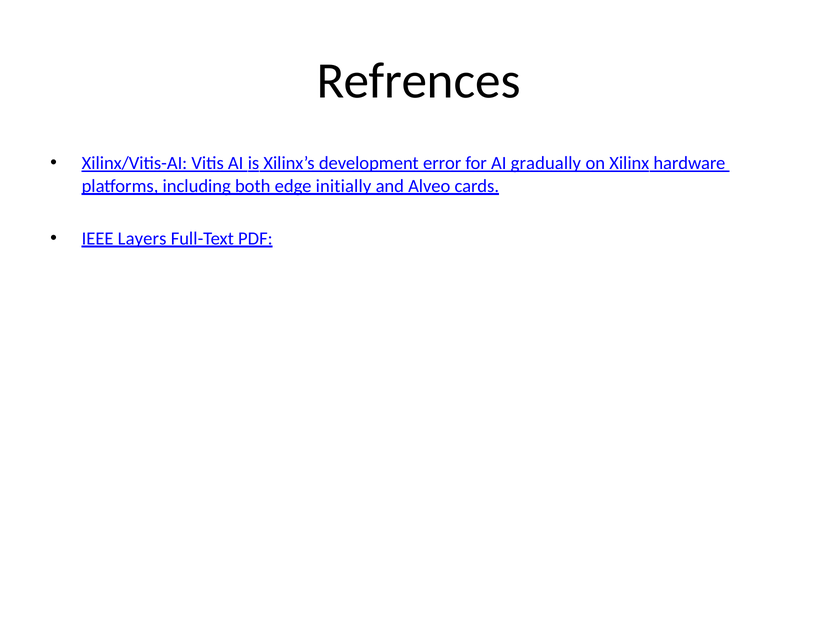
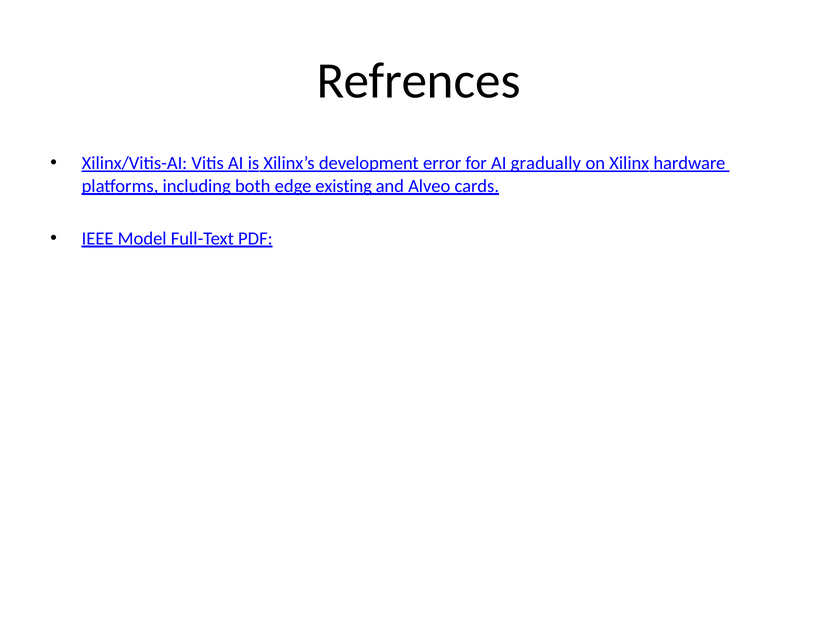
initially: initially -> existing
Layers: Layers -> Model
